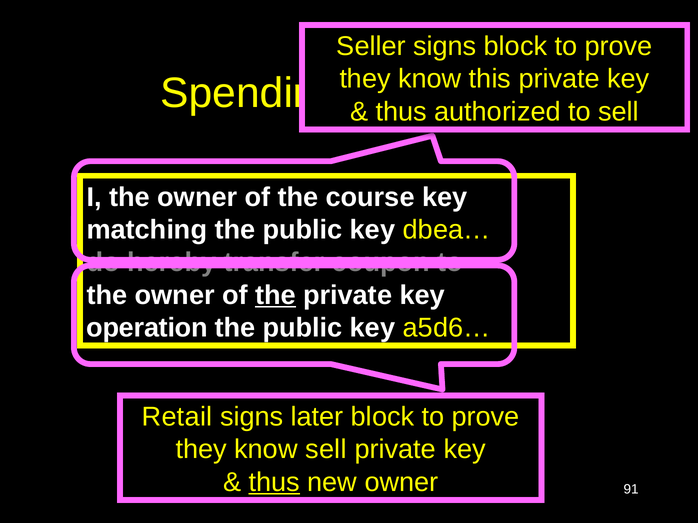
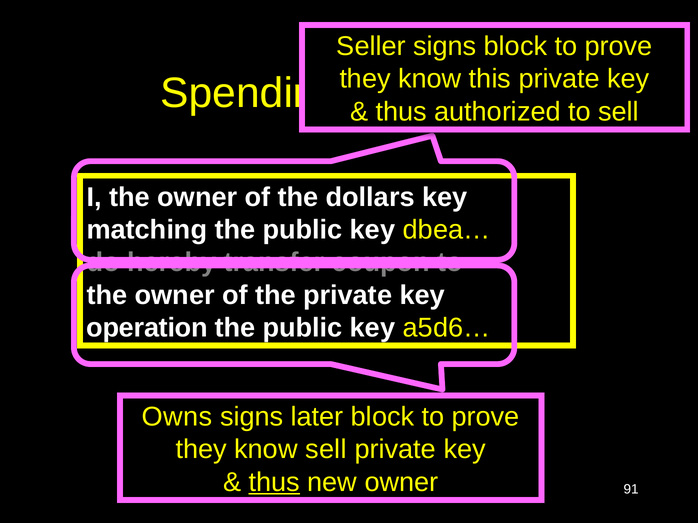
course: course -> dollars
the at (275, 295) underline: present -> none
Retail: Retail -> Owns
